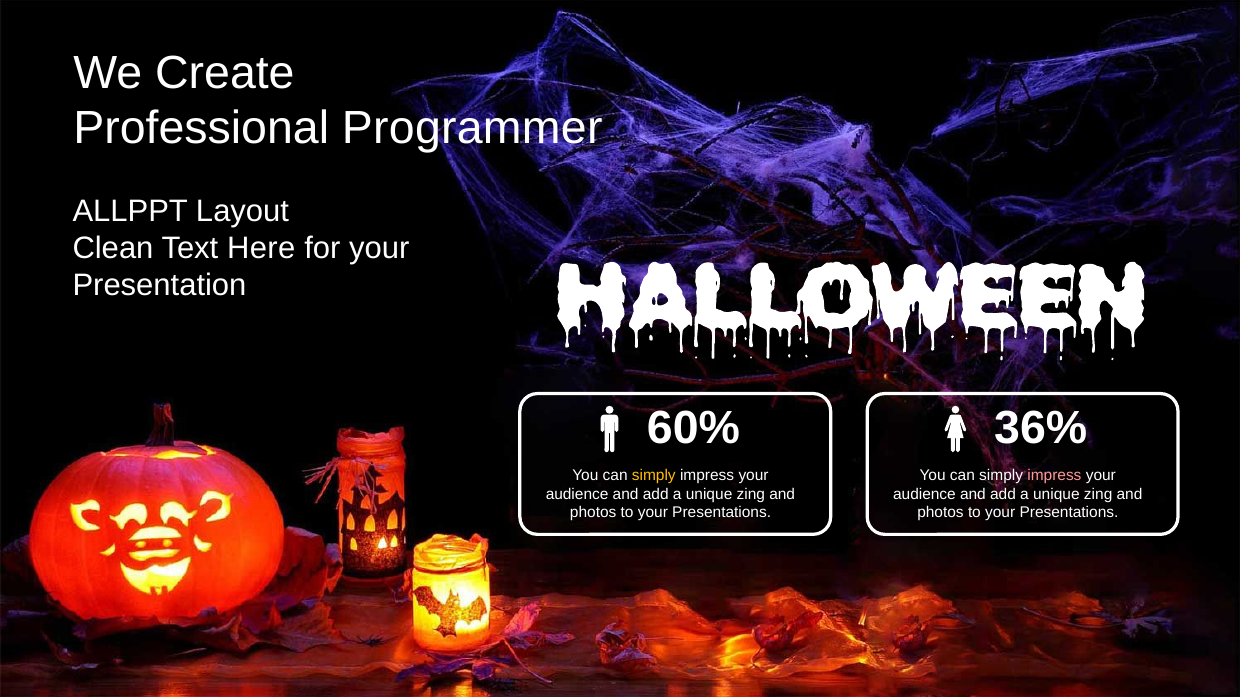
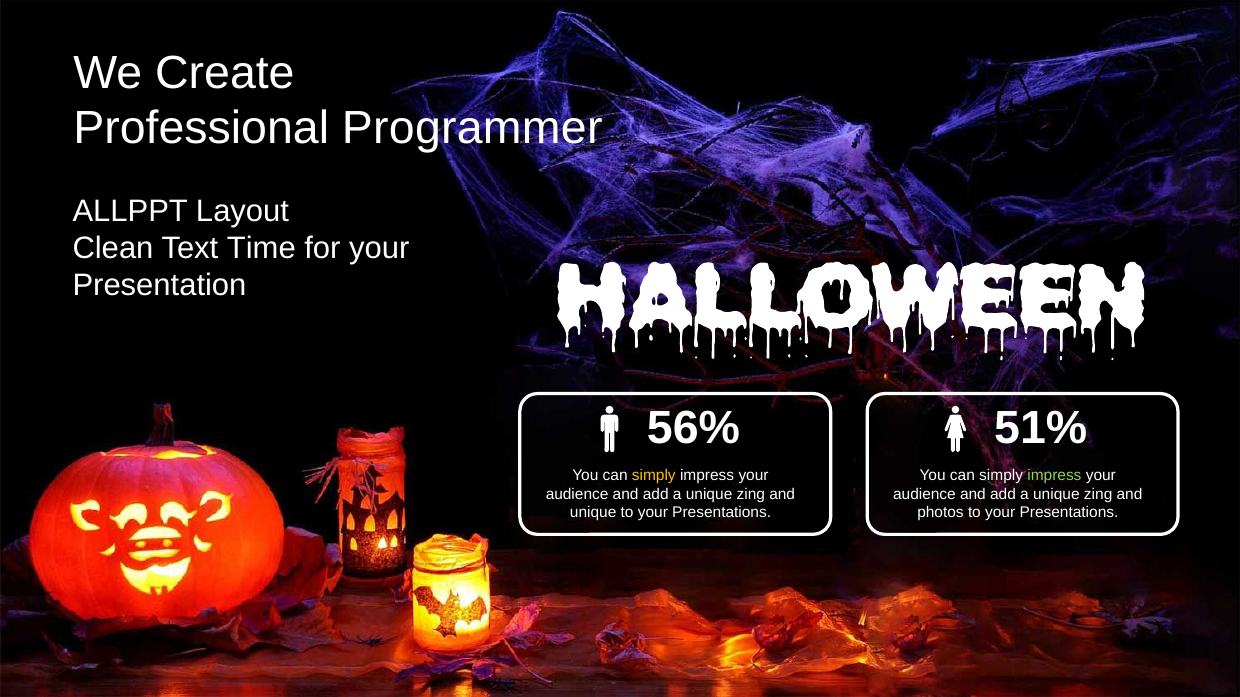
Here: Here -> Time
60%: 60% -> 56%
36%: 36% -> 51%
impress at (1054, 476) colour: pink -> light green
photos at (593, 513): photos -> unique
